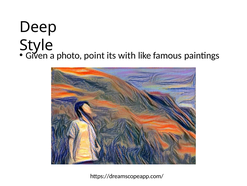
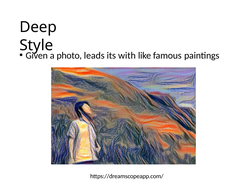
point: point -> leads
